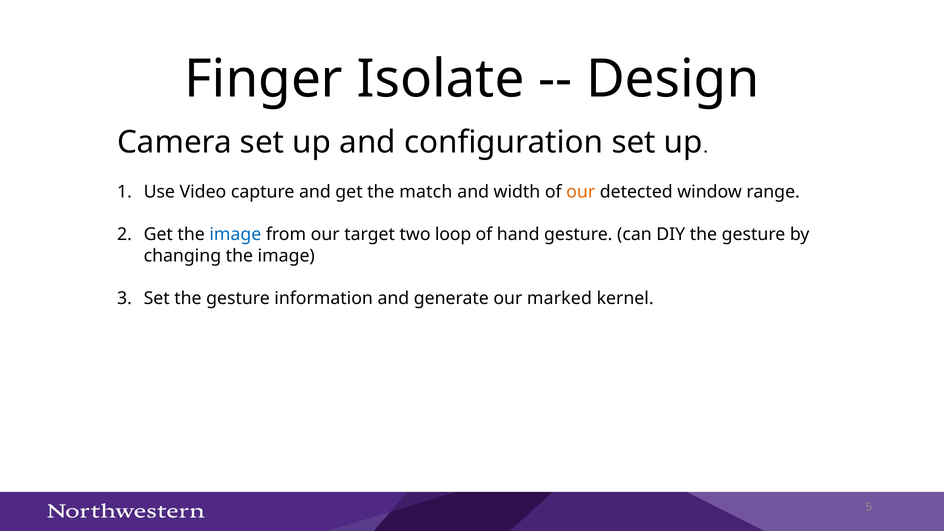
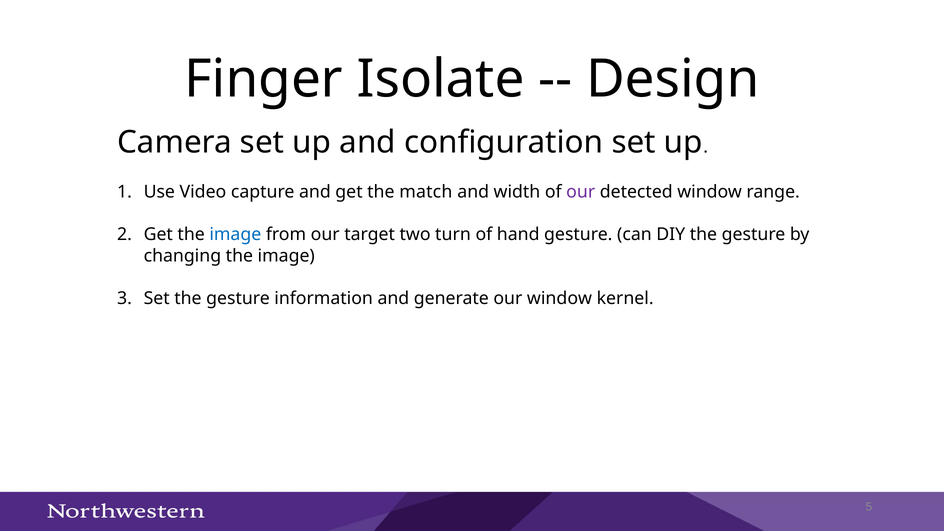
our at (581, 192) colour: orange -> purple
loop: loop -> turn
our marked: marked -> window
